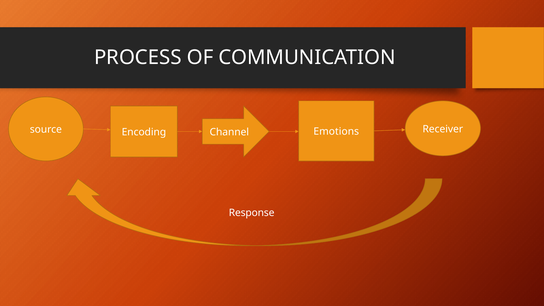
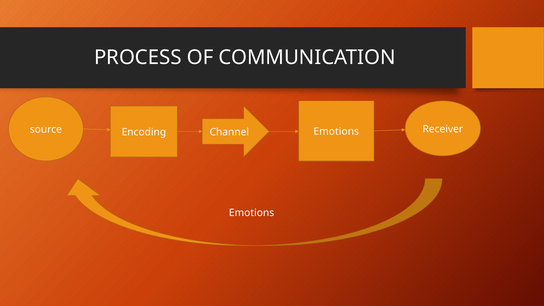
Response at (252, 213): Response -> Emotions
